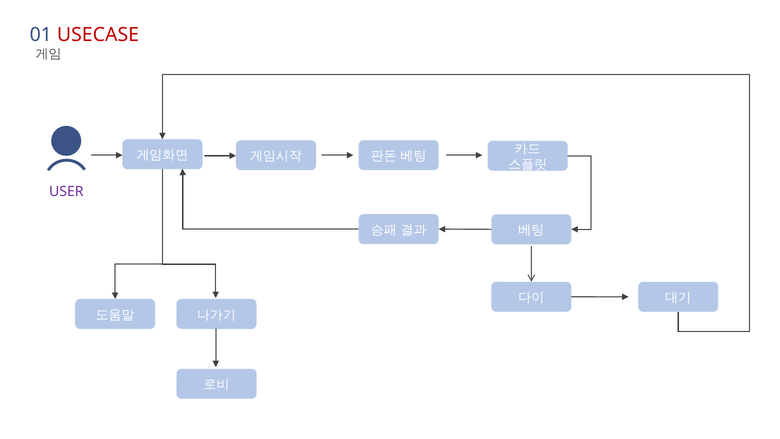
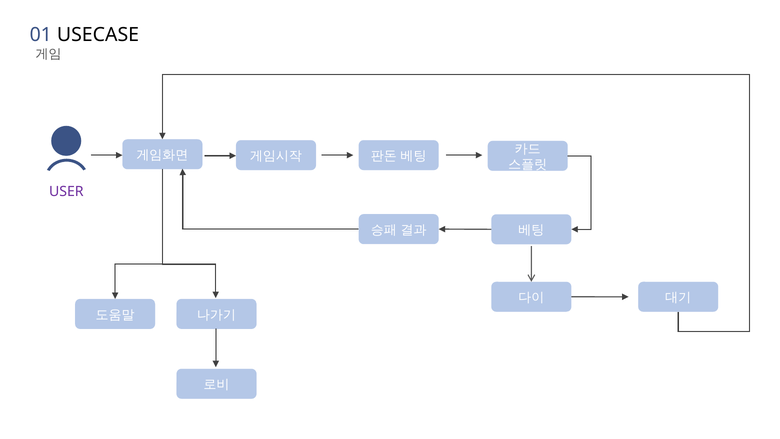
USECASE colour: red -> black
